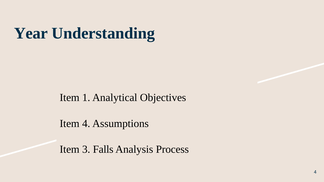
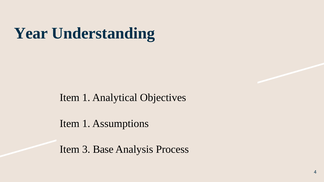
4 at (86, 124): 4 -> 1
Falls: Falls -> Base
